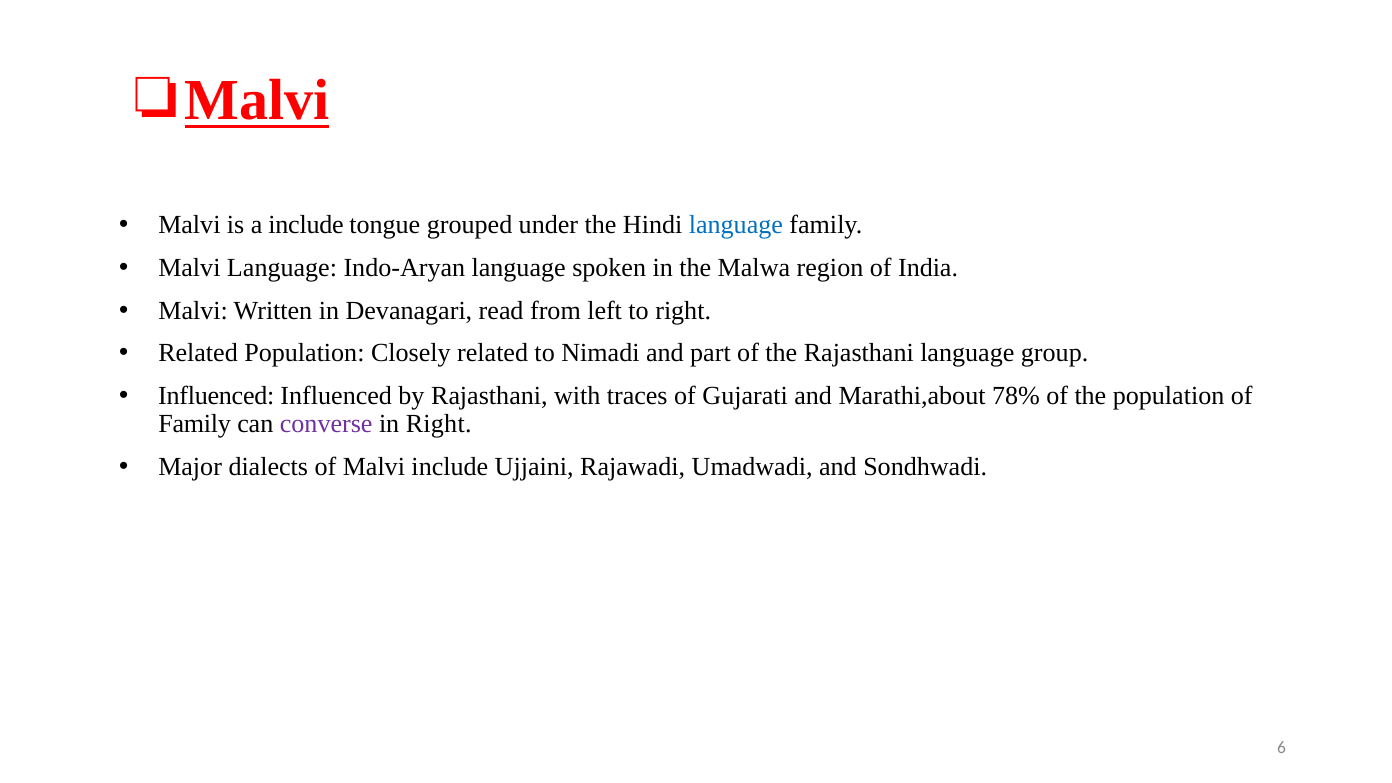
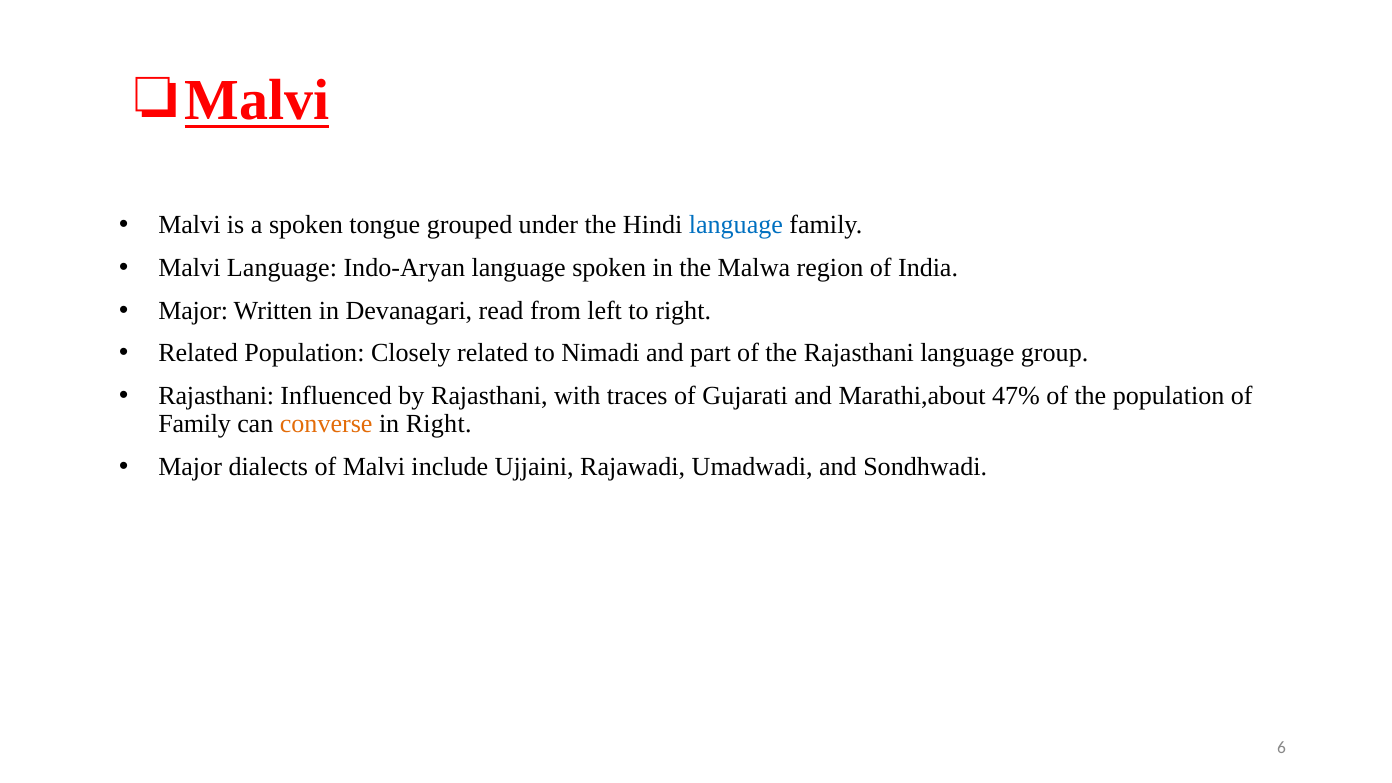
a include: include -> spoken
Malvi at (193, 311): Malvi -> Major
Influenced at (216, 396): Influenced -> Rajasthani
78%: 78% -> 47%
converse colour: purple -> orange
